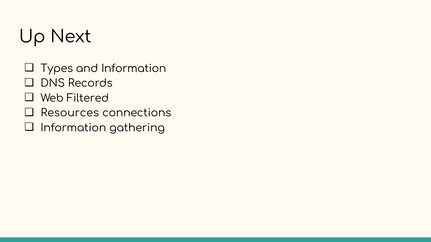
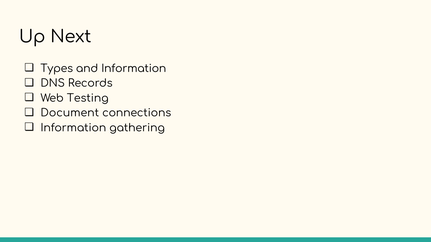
Filtered: Filtered -> Testing
Resources: Resources -> Document
